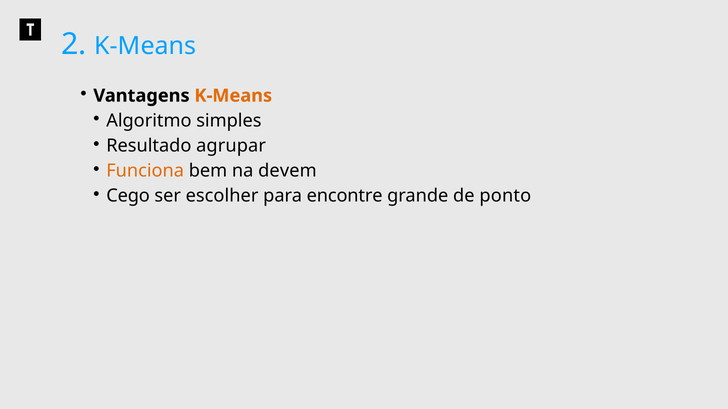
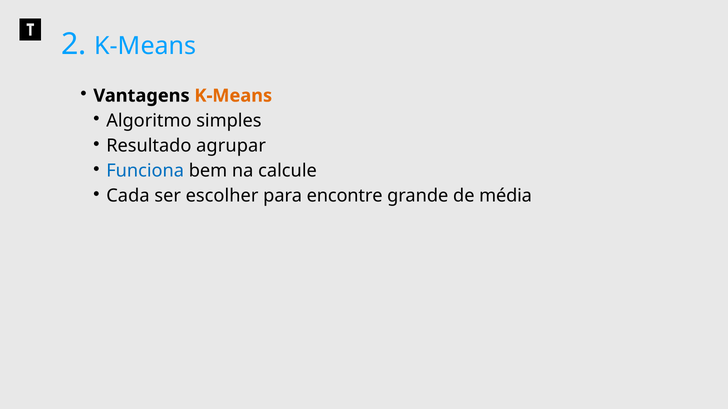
Funciona colour: orange -> blue
devem: devem -> calcule
Cego: Cego -> Cada
ponto: ponto -> média
